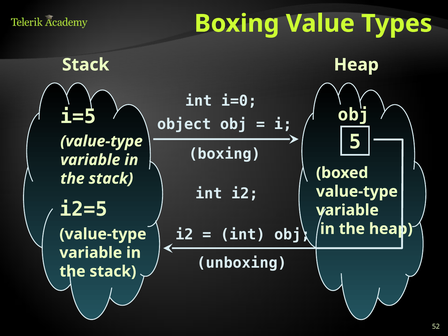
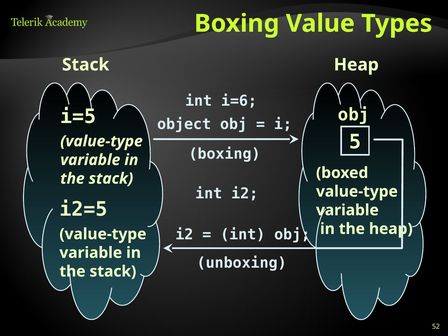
i=0: i=0 -> i=6
